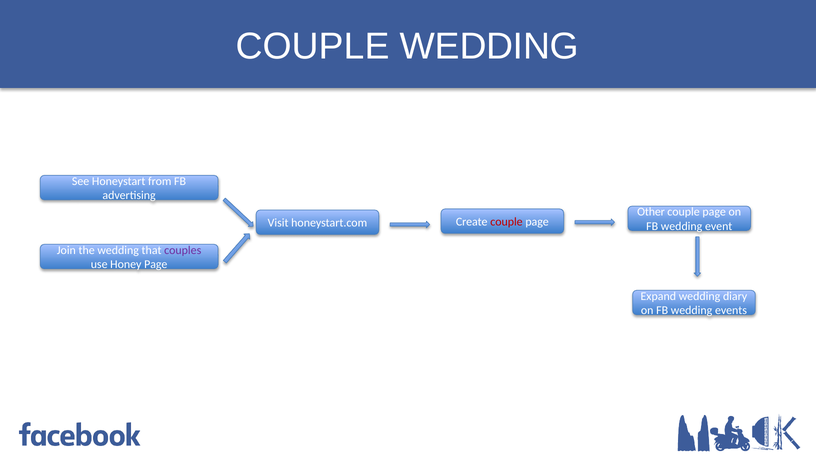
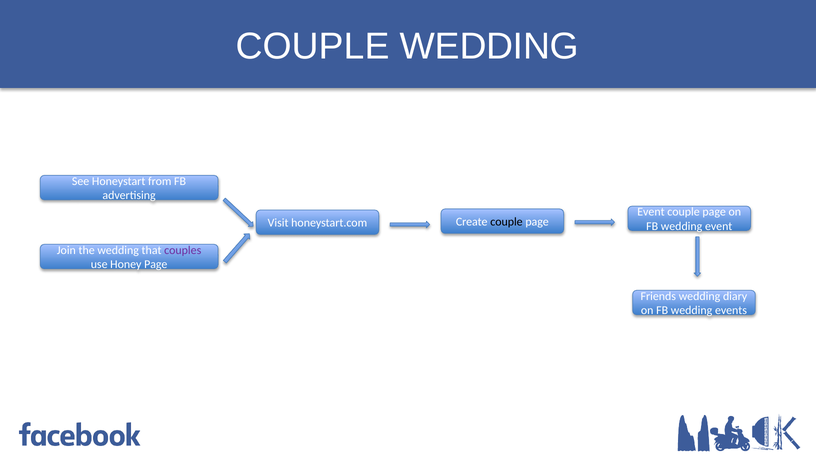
Other at (651, 212): Other -> Event
couple at (506, 222) colour: red -> black
Expand: Expand -> Friends
